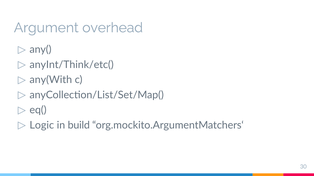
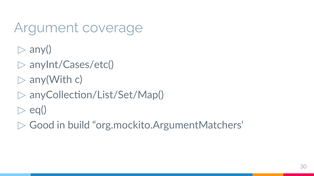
overhead: overhead -> coverage
anyInt/Think/etc(: anyInt/Think/etc( -> anyInt/Cases/etc(
Logic: Logic -> Good
